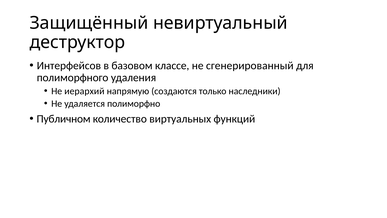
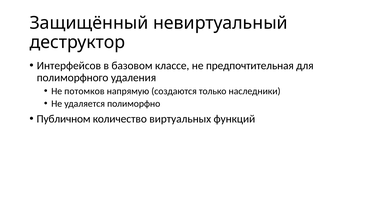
сгенерированный: сгенерированный -> предпочтительная
иерархий: иерархий -> потомков
